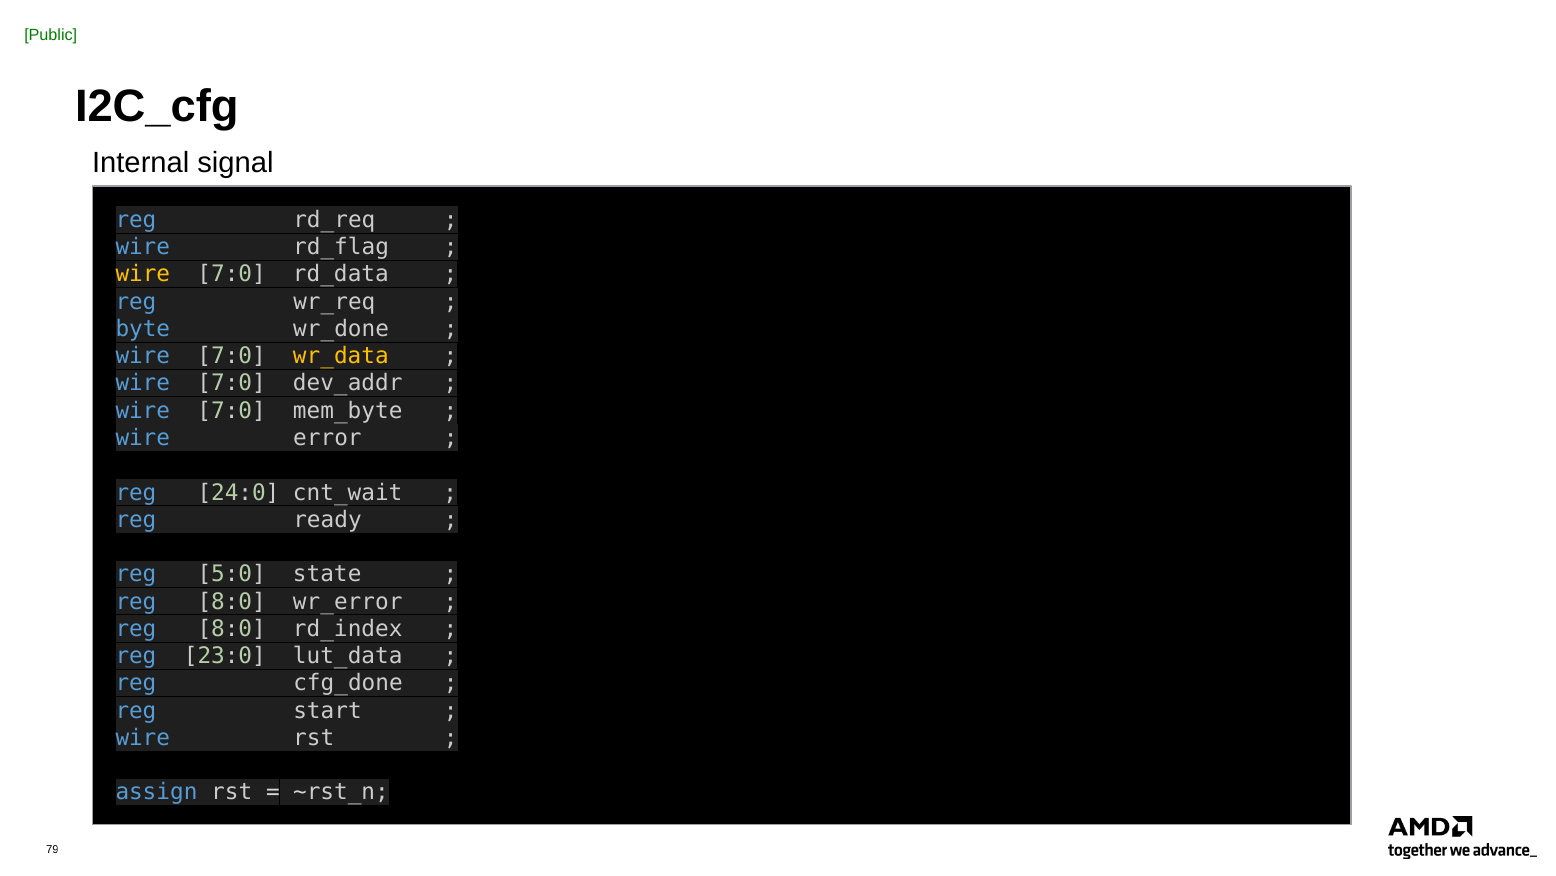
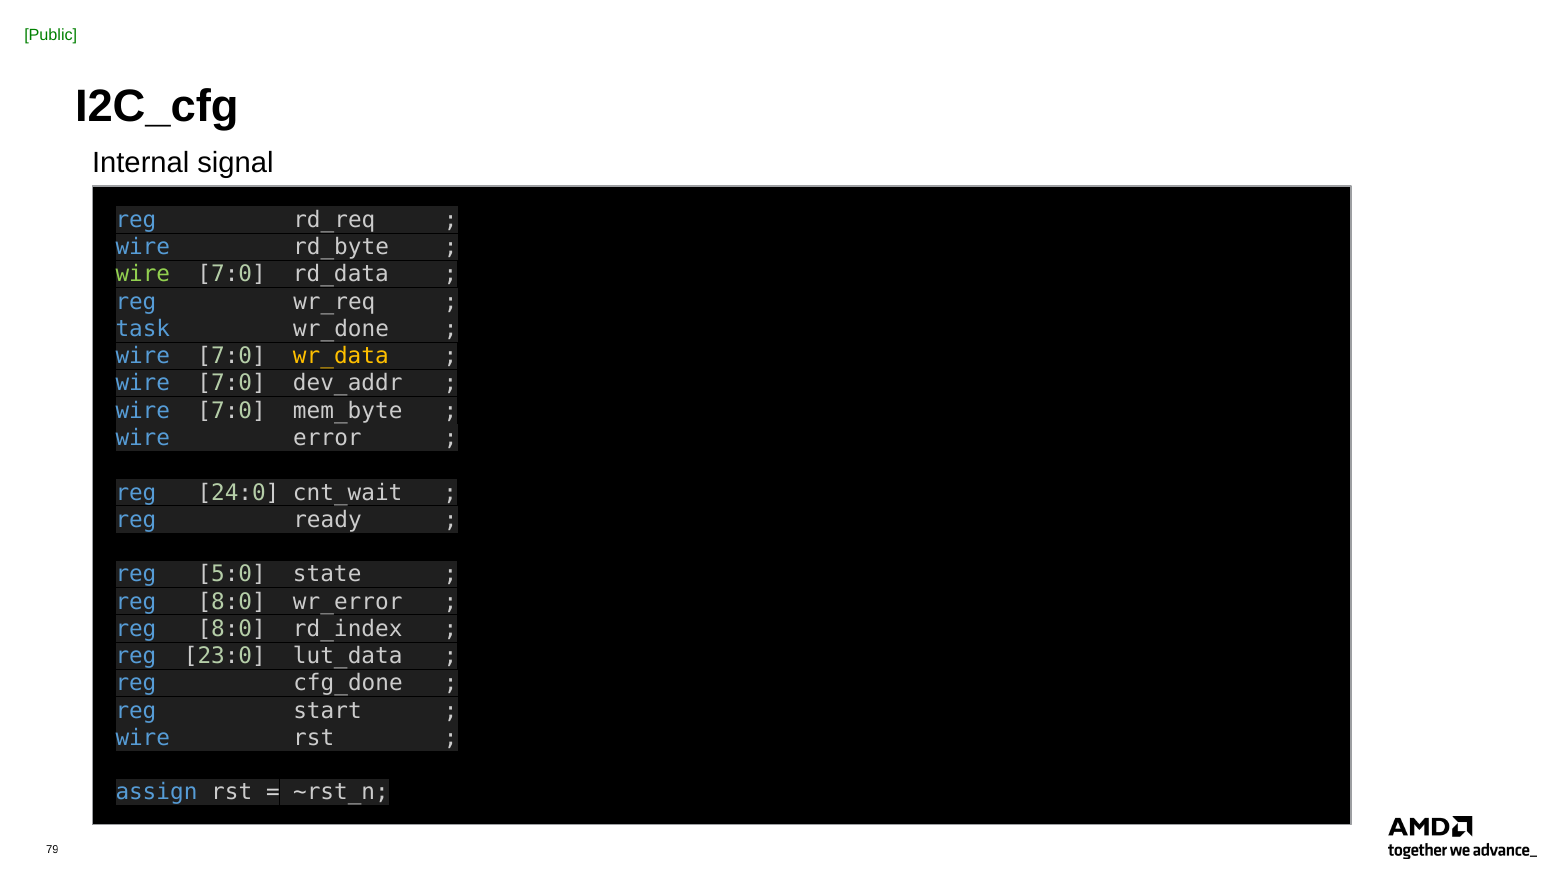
rd_flag: rd_flag -> rd_byte
wire at (143, 274) colour: yellow -> light green
byte: byte -> task
